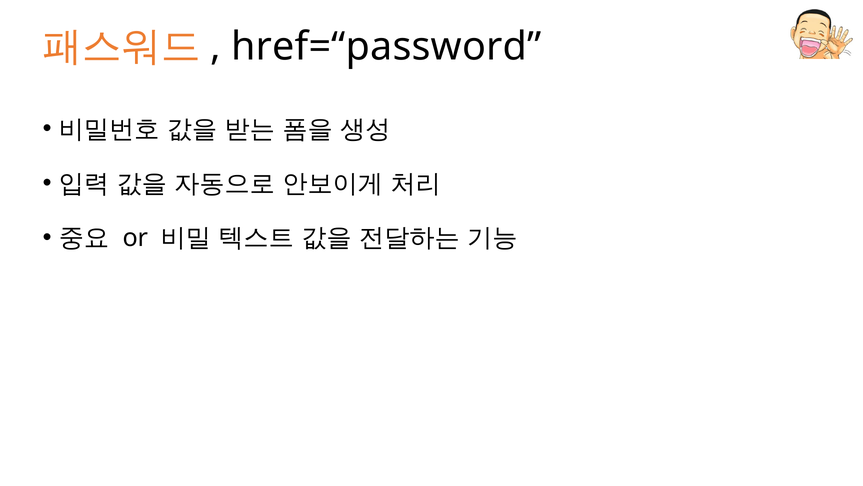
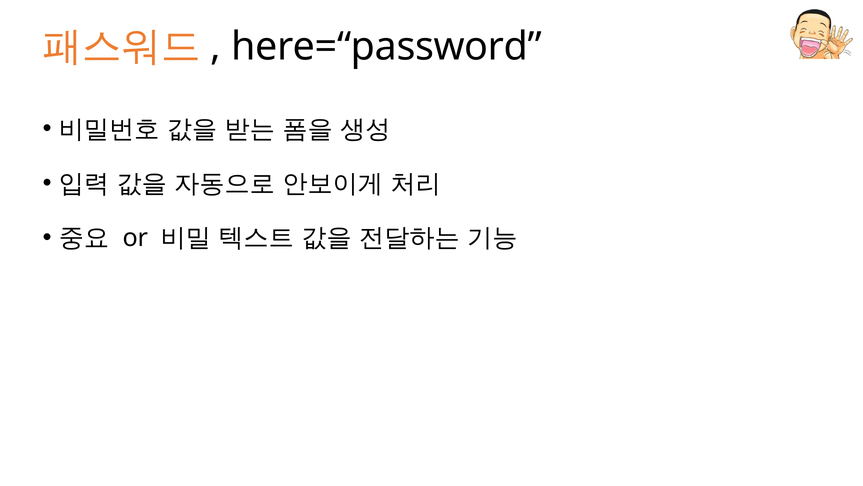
href=“password: href=“password -> here=“password
